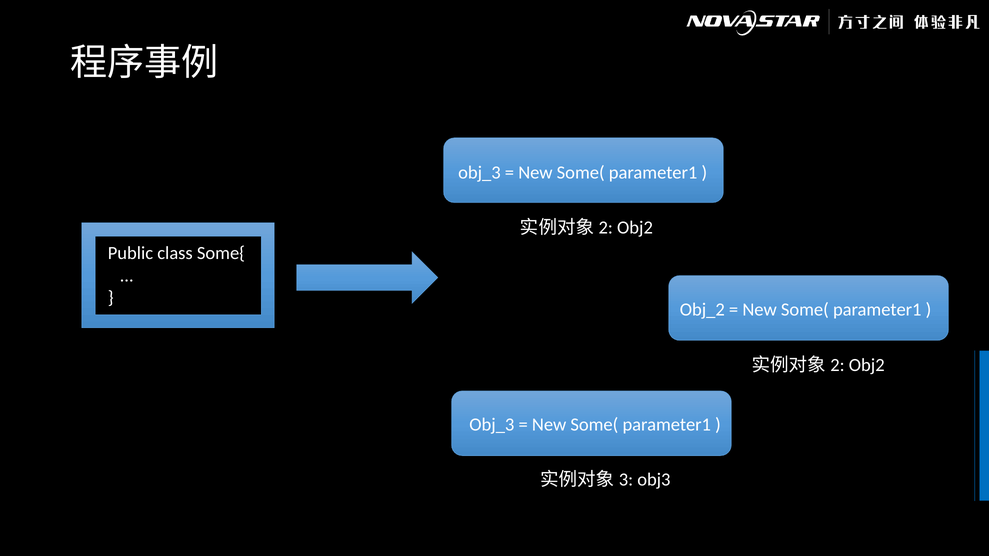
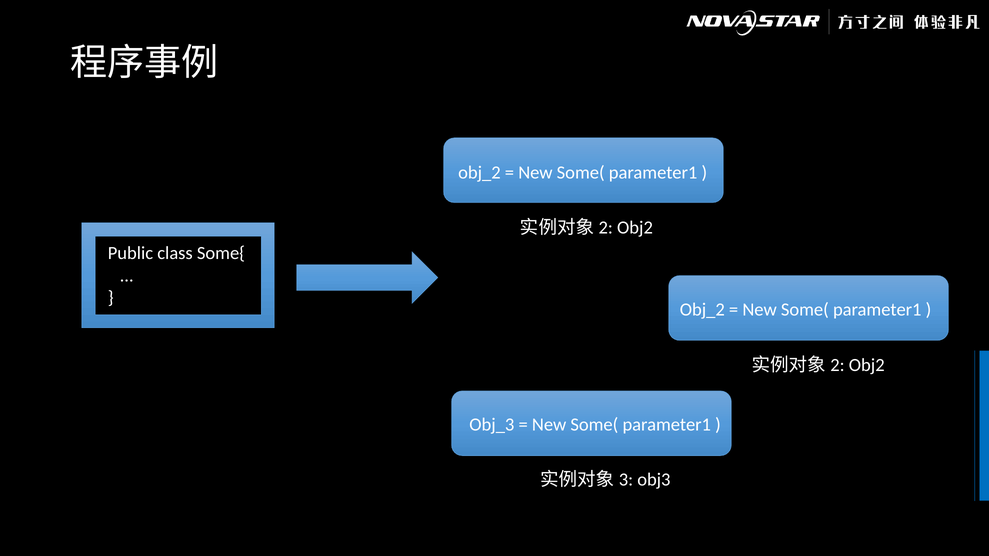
obj_3 at (479, 173): obj_3 -> obj_2
